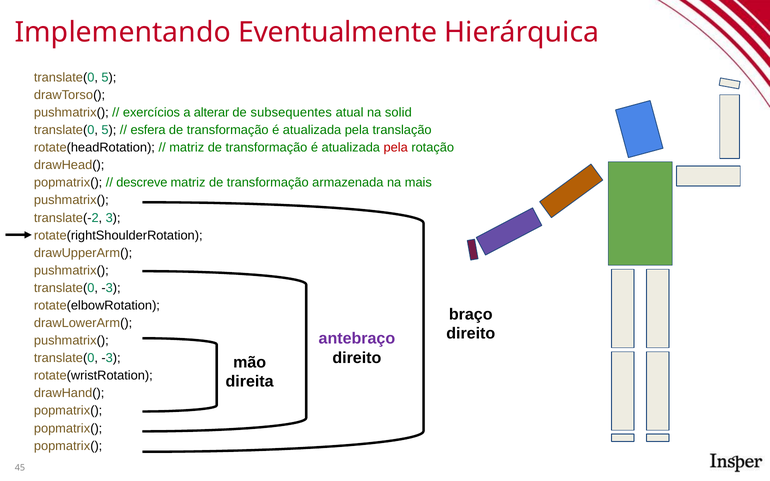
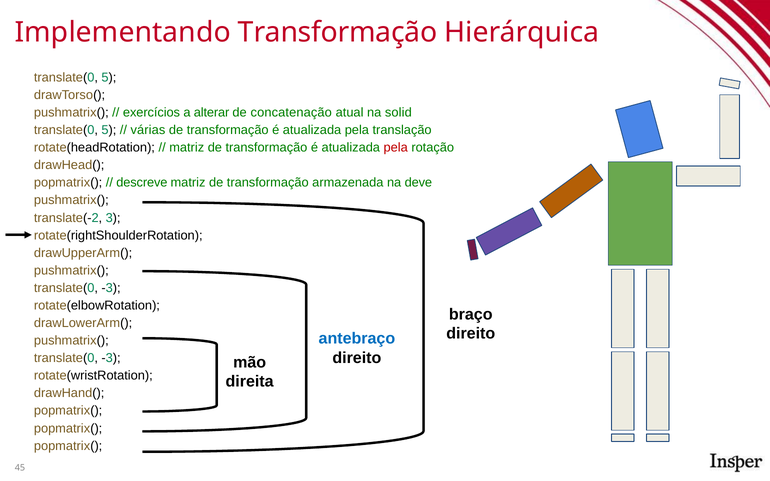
Implementando Eventualmente: Eventualmente -> Transformação
subsequentes: subsequentes -> concatenação
esfera: esfera -> várias
mais: mais -> deve
antebraço colour: purple -> blue
